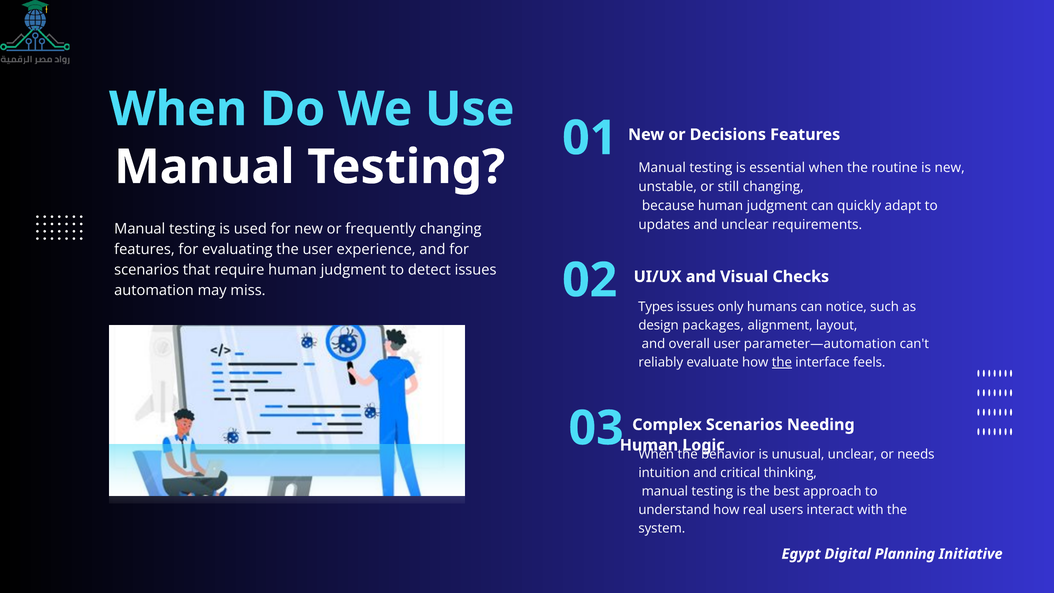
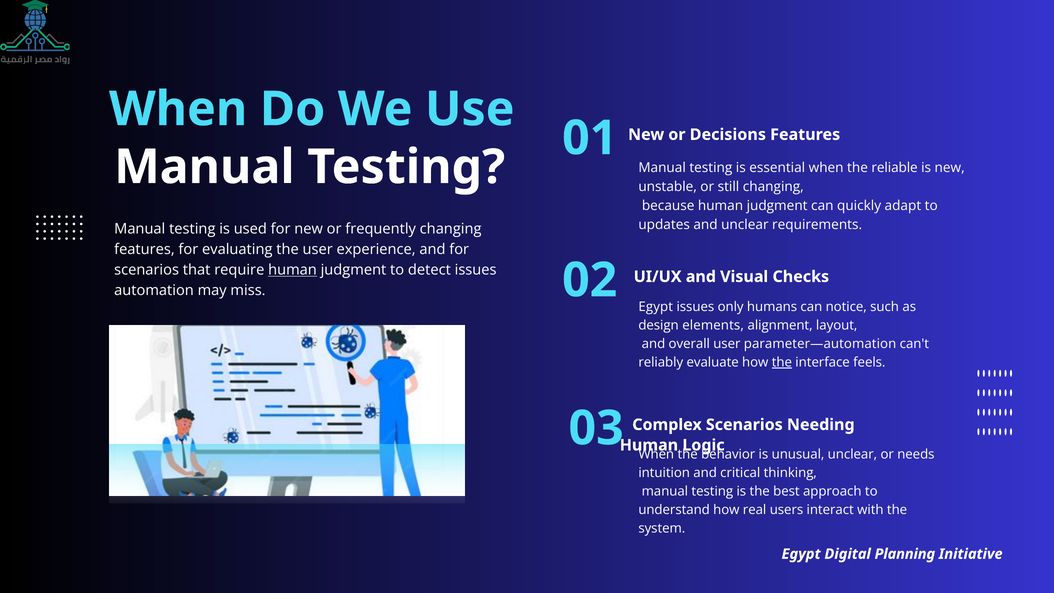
routine: routine -> reliable
human at (292, 270) underline: none -> present
Types at (656, 307): Types -> Egypt
packages: packages -> elements
